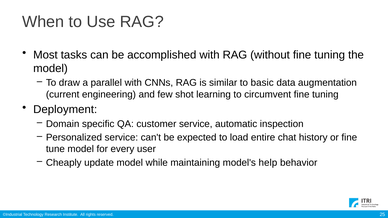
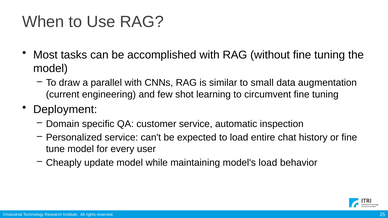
basic: basic -> small
model's help: help -> load
